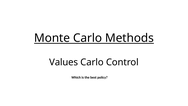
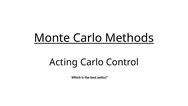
Values: Values -> Acting
